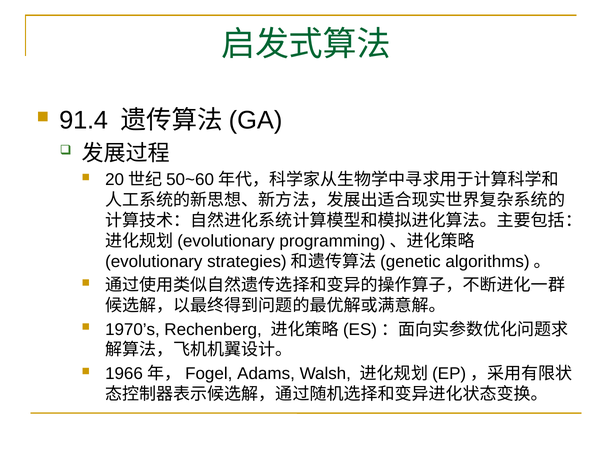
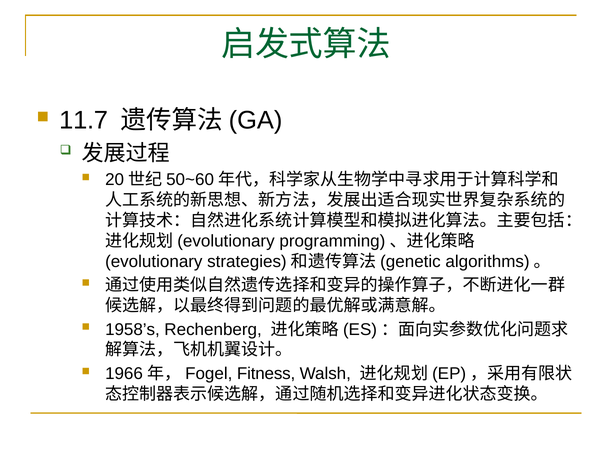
91.4: 91.4 -> 11.7
1970’s: 1970’s -> 1958’s
Adams: Adams -> Fitness
